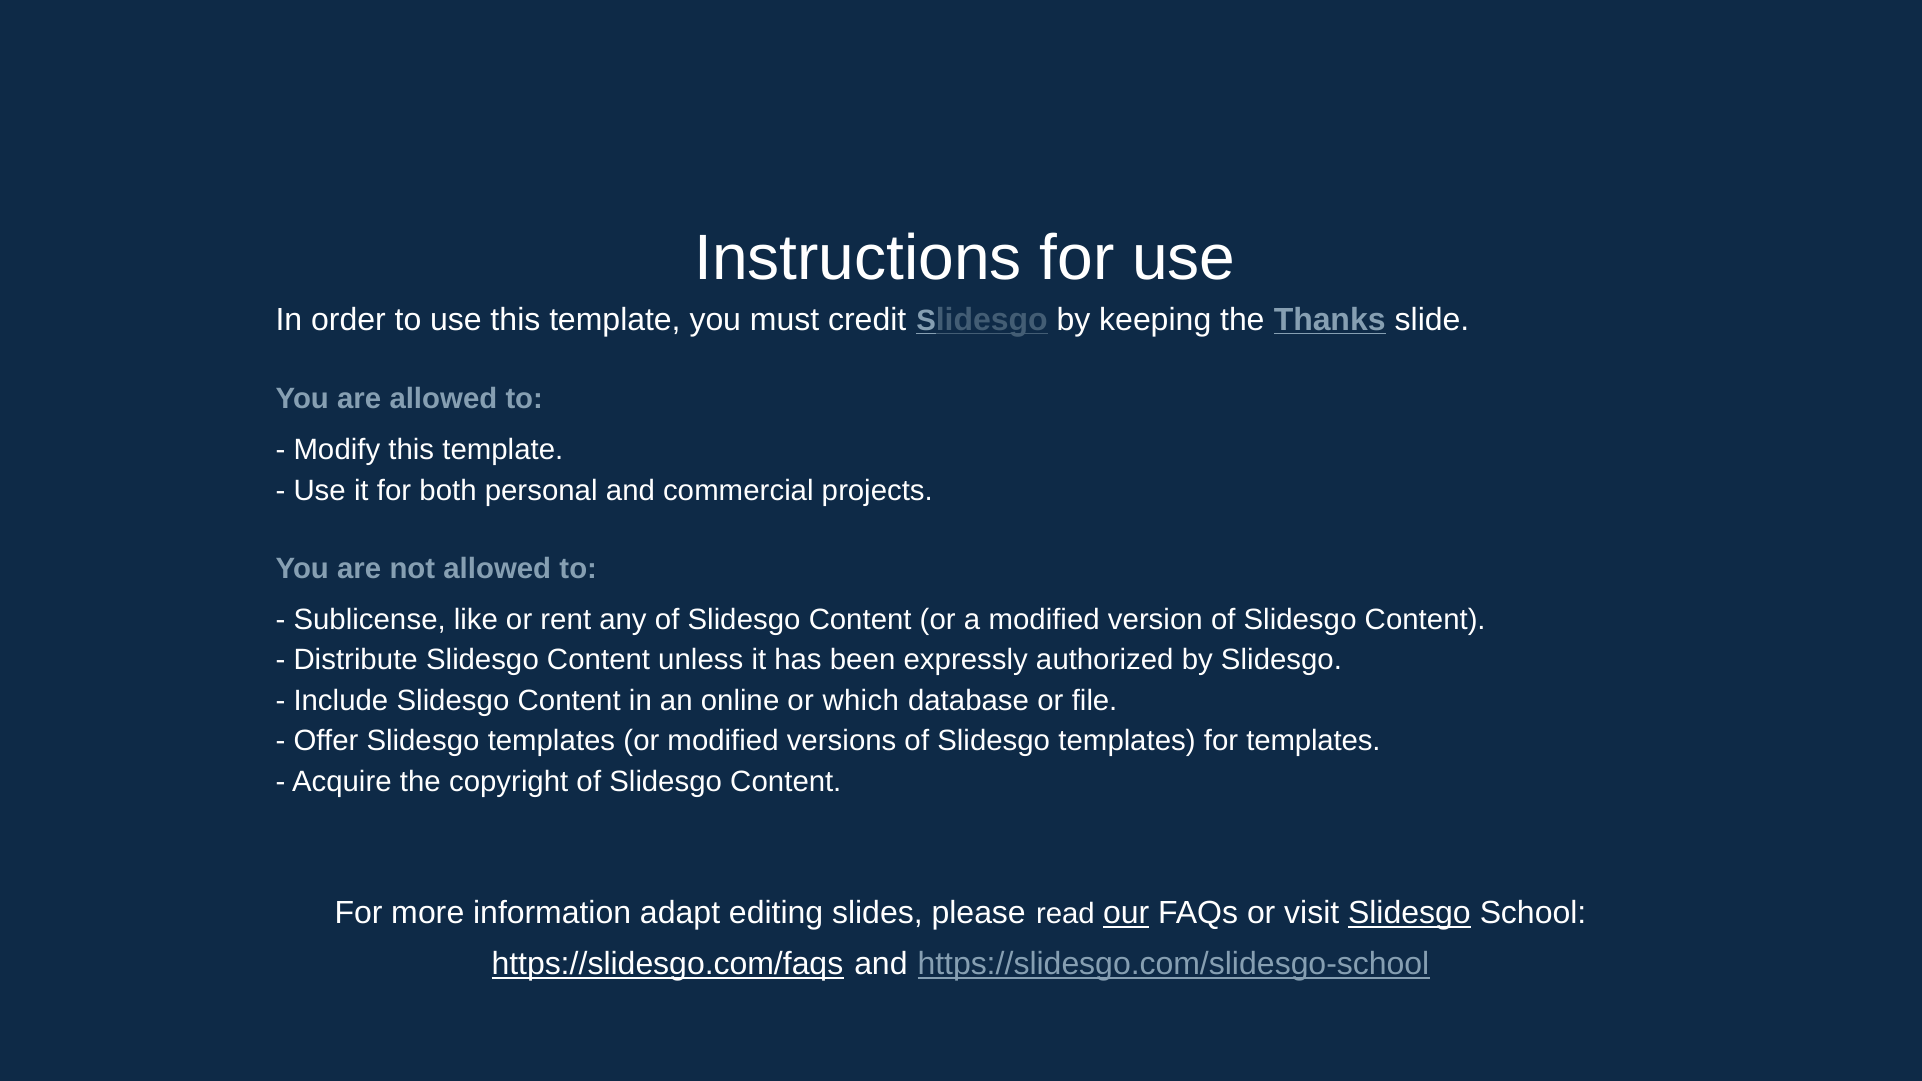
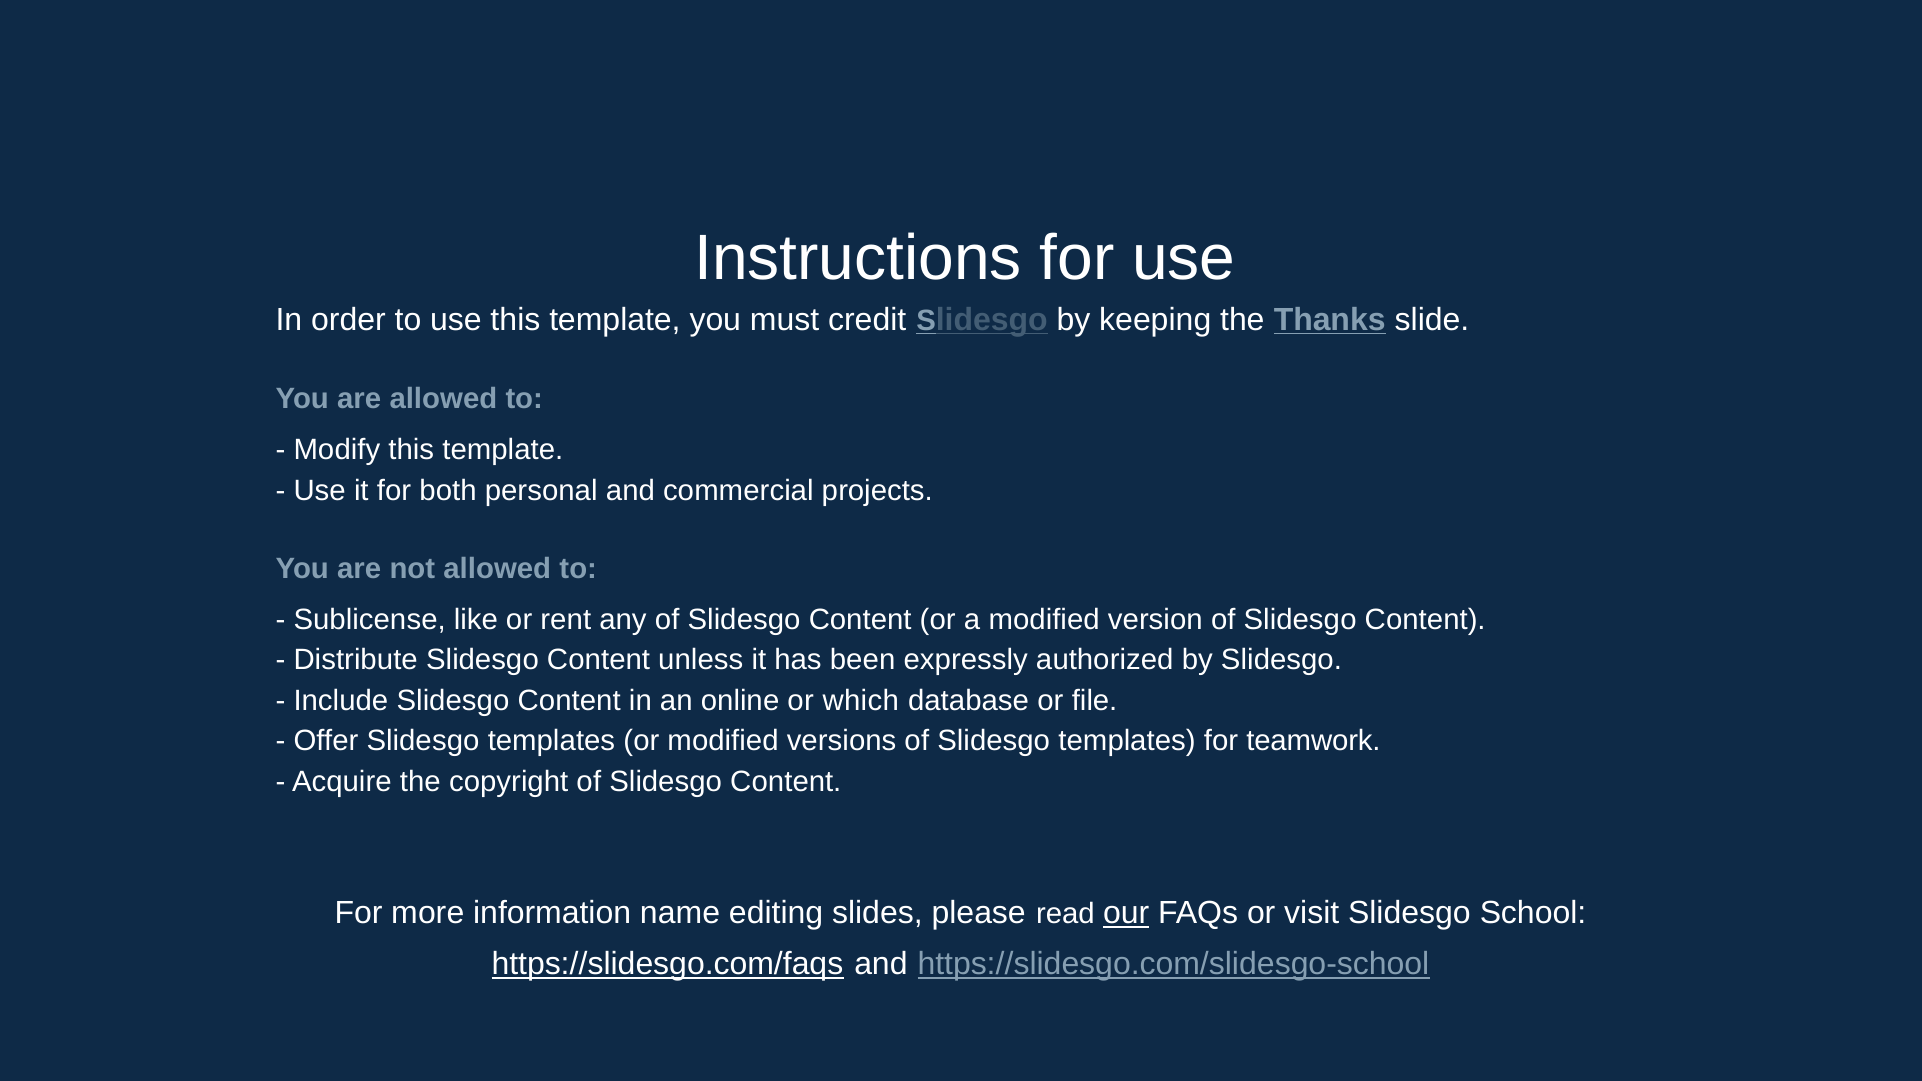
for templates: templates -> teamwork
adapt: adapt -> name
Slidesgo at (1409, 913) underline: present -> none
